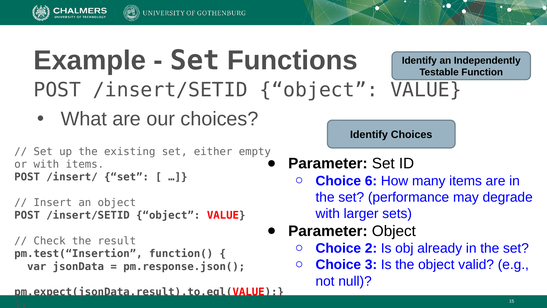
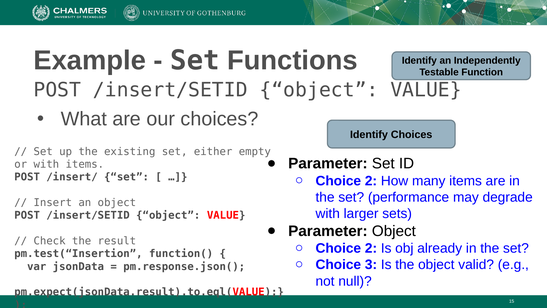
6 at (371, 181): 6 -> 2
